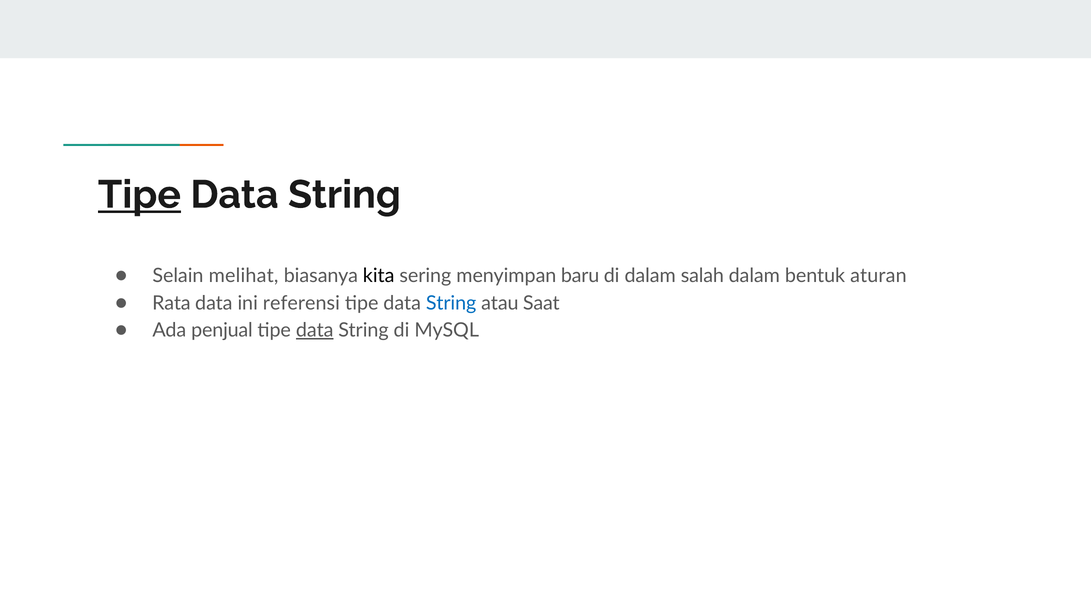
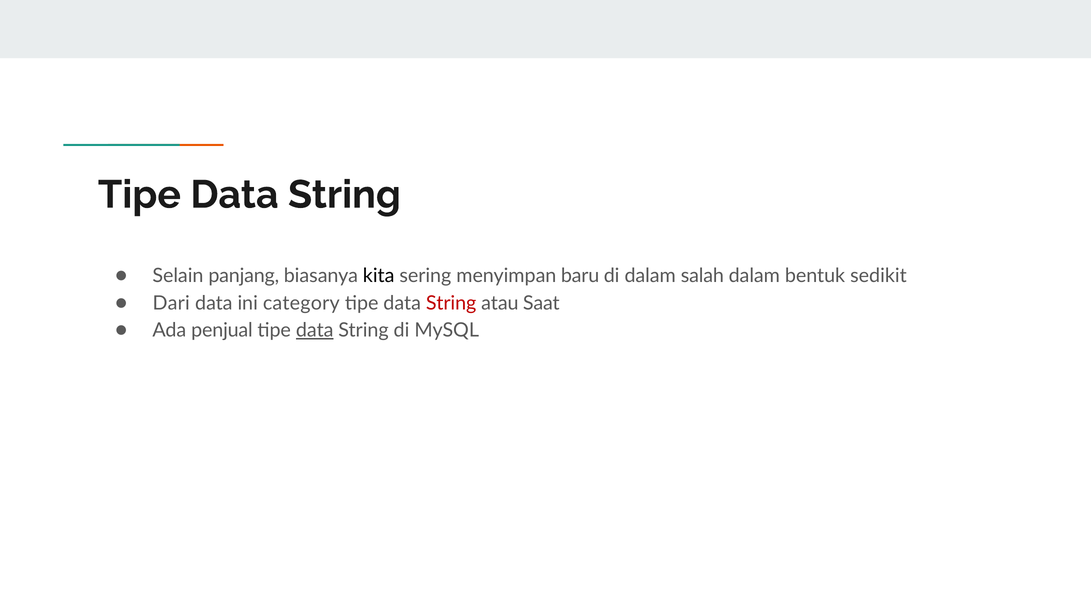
Tipe at (139, 195) underline: present -> none
melihat: melihat -> panjang
aturan: aturan -> sedikit
Rata: Rata -> Dari
referensi: referensi -> category
String at (451, 303) colour: blue -> red
